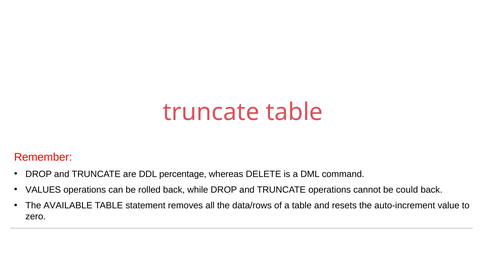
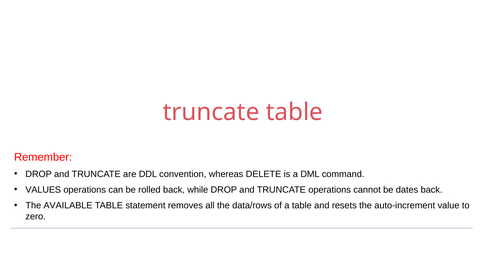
percentage: percentage -> convention
could: could -> dates
